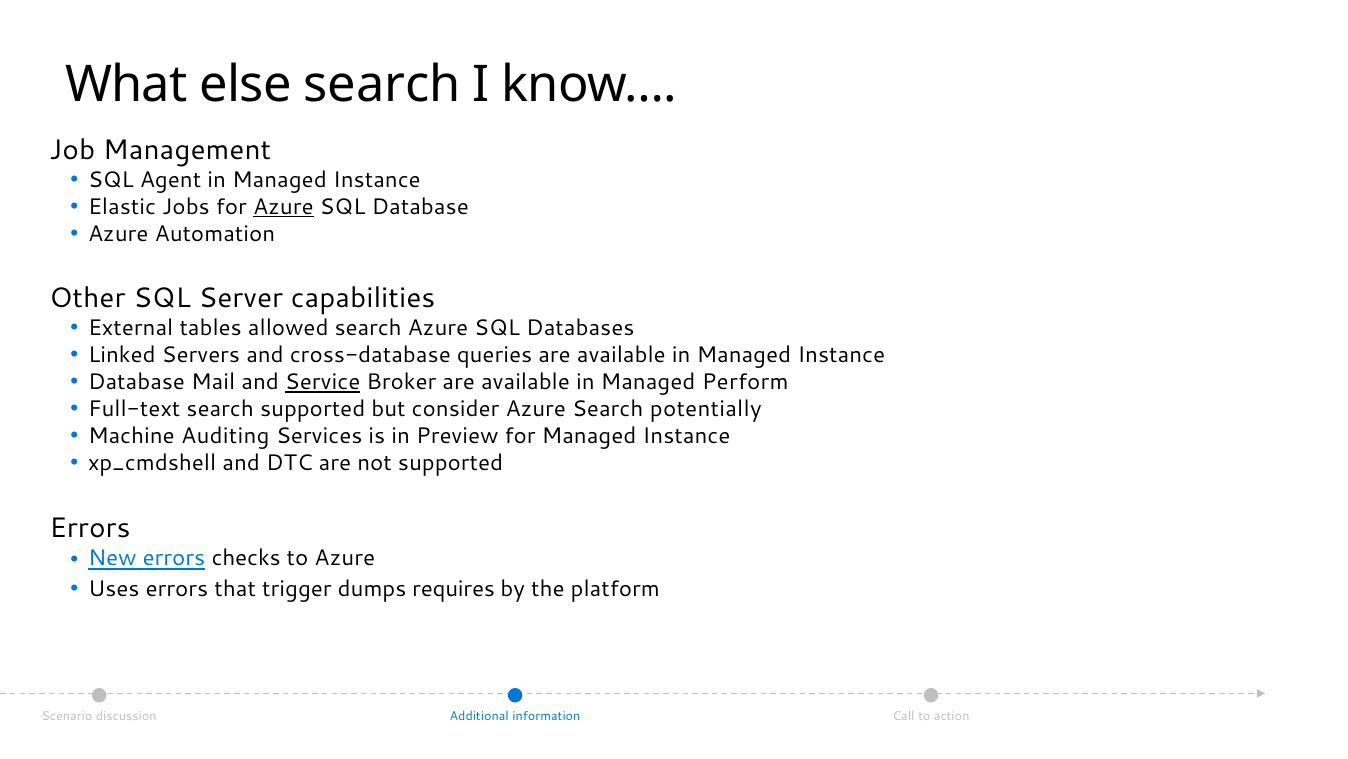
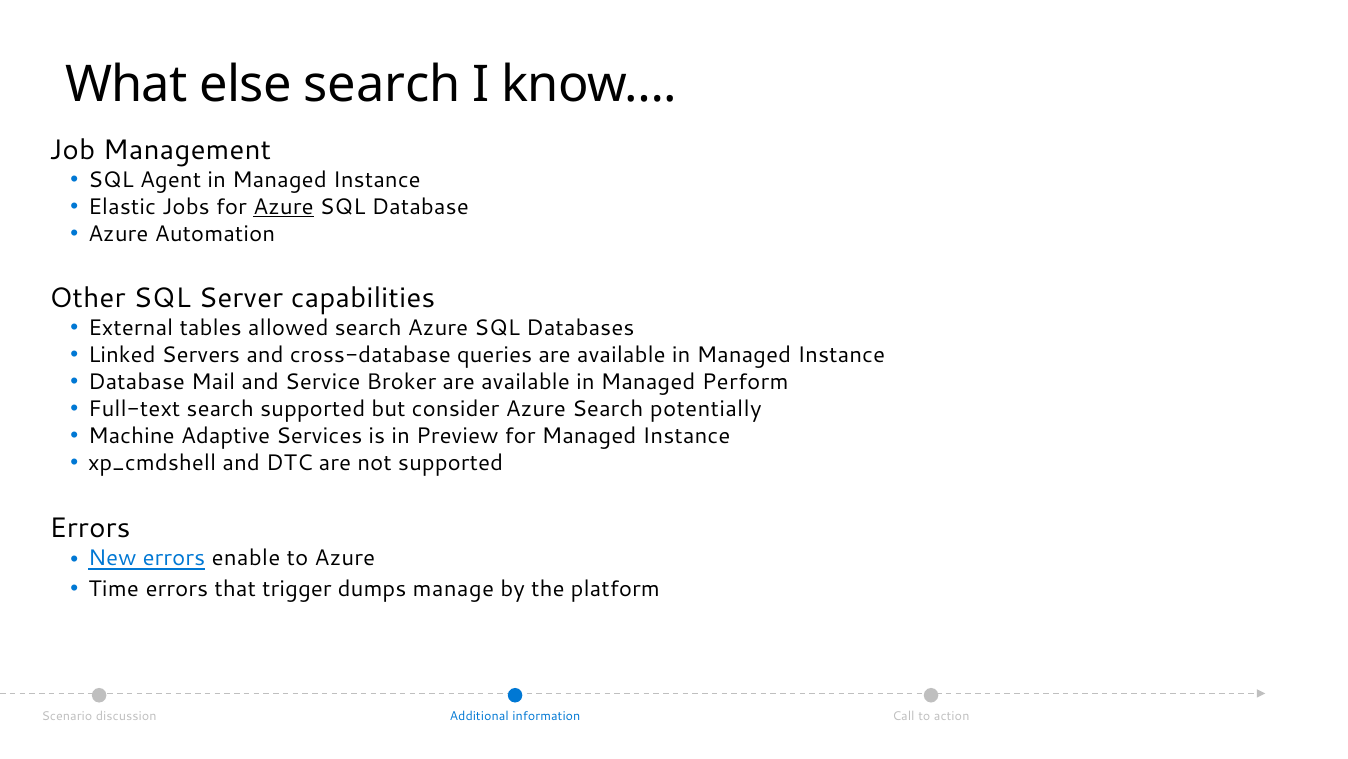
Service underline: present -> none
Auditing: Auditing -> Adaptive
checks: checks -> enable
Uses: Uses -> Time
requires: requires -> manage
